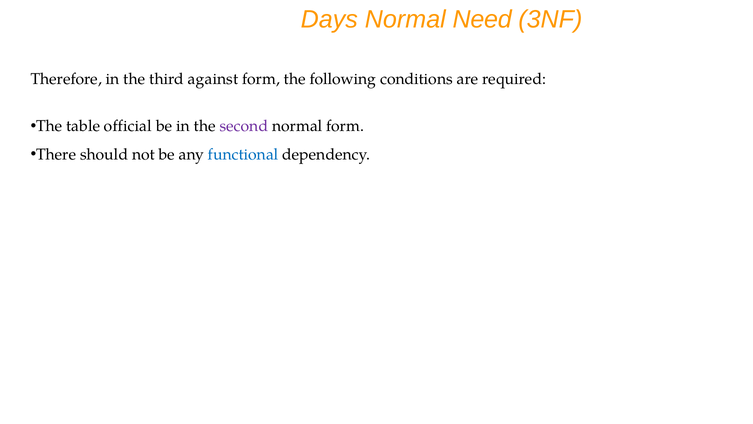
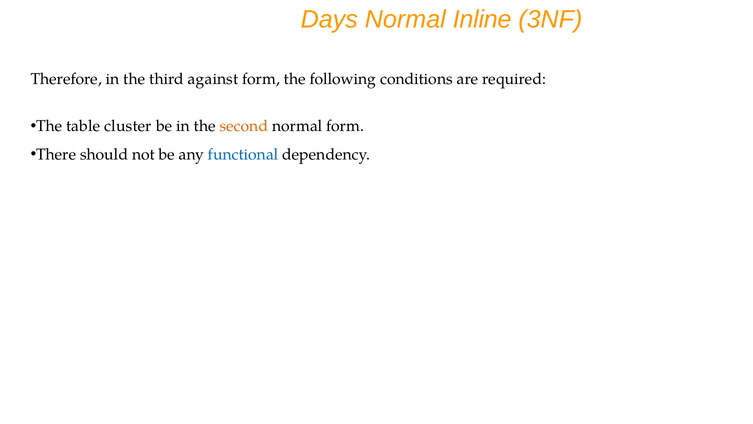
Need: Need -> Inline
official: official -> cluster
second colour: purple -> orange
